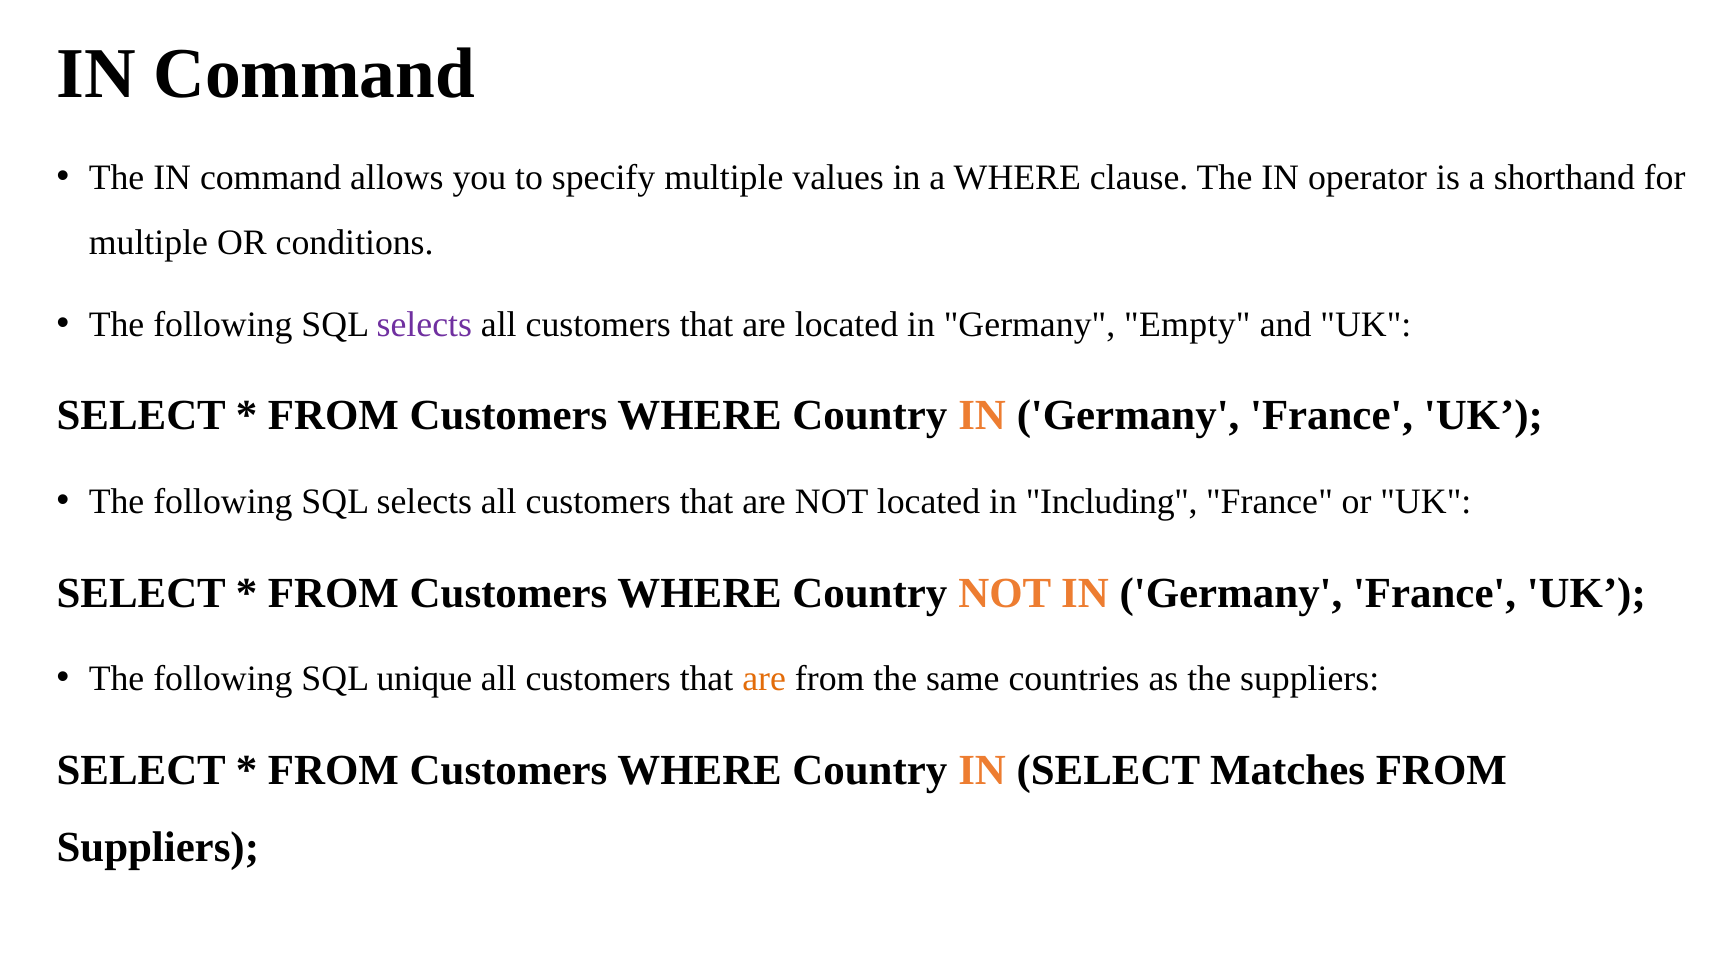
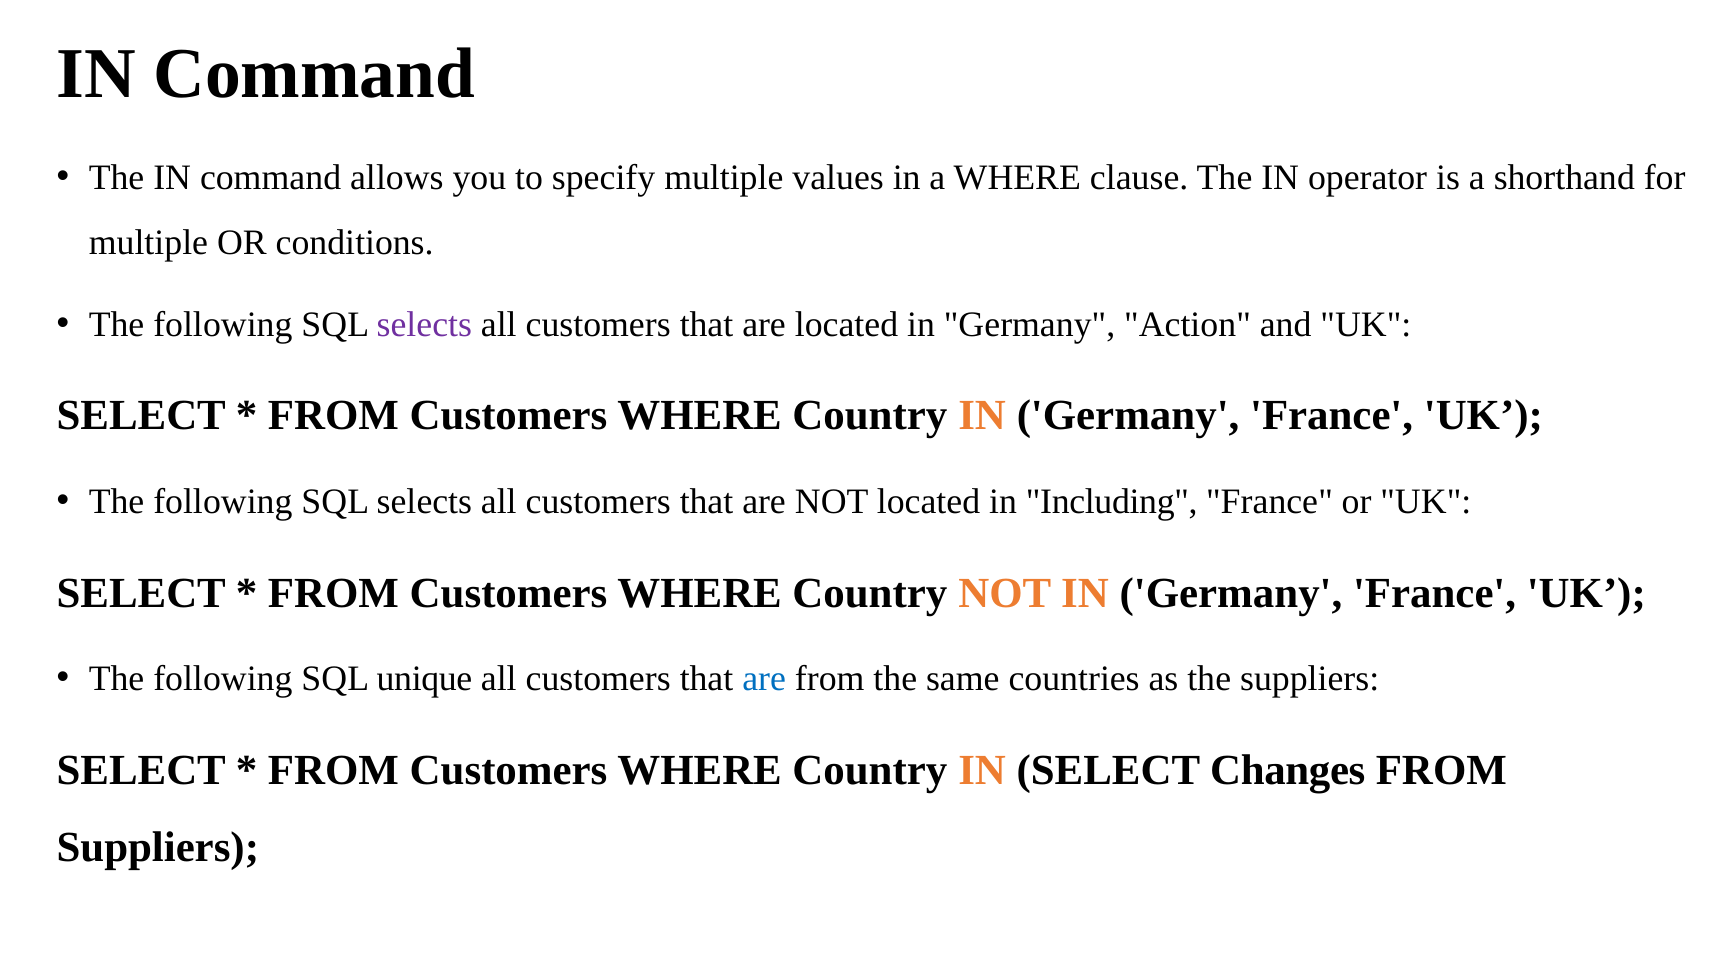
Empty: Empty -> Action
are at (764, 679) colour: orange -> blue
Matches: Matches -> Changes
